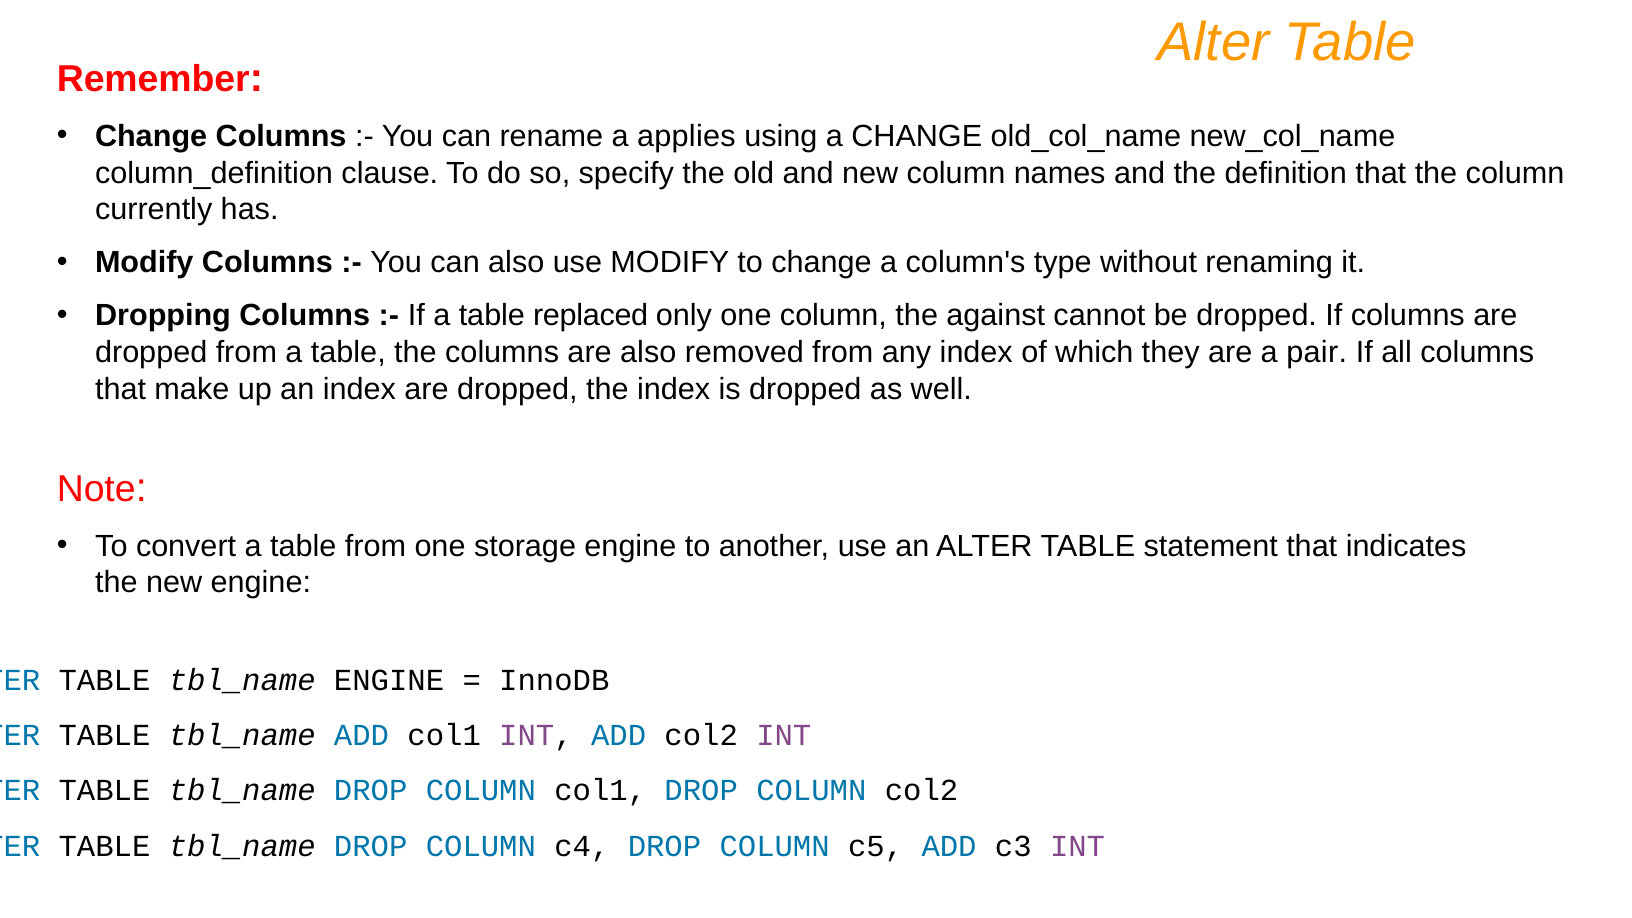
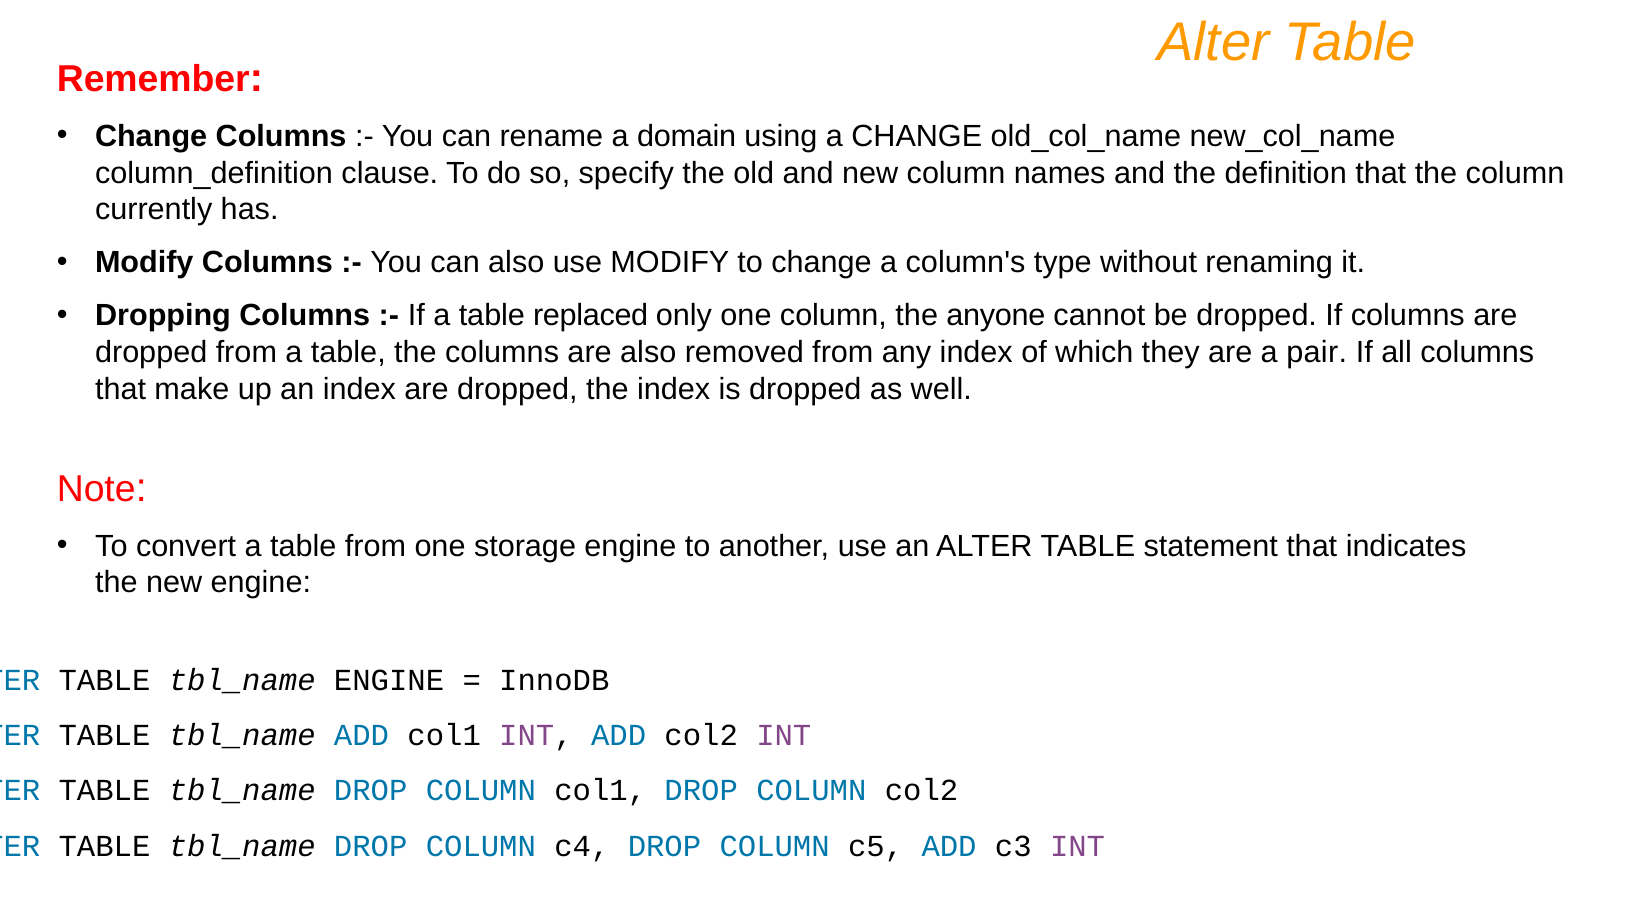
applies: applies -> domain
against: against -> anyone
